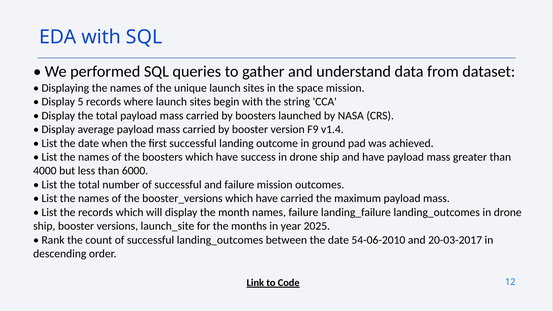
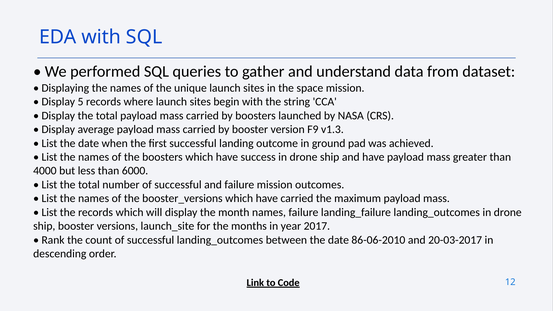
v1.4: v1.4 -> v1.3
2025: 2025 -> 2017
54-06-2010: 54-06-2010 -> 86-06-2010
